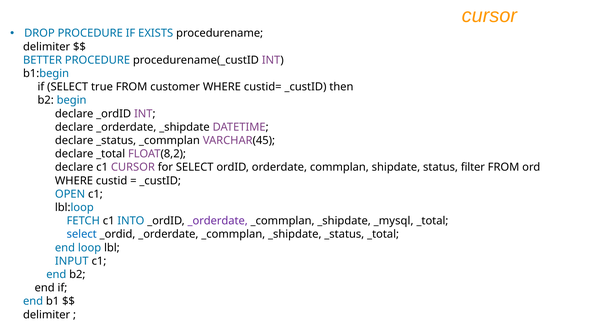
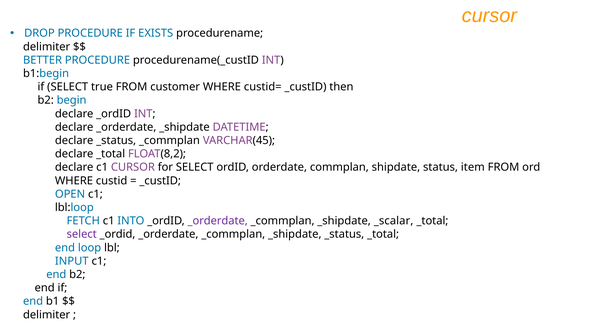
filter: filter -> item
_mysql: _mysql -> _scalar
select at (82, 234) colour: blue -> purple
